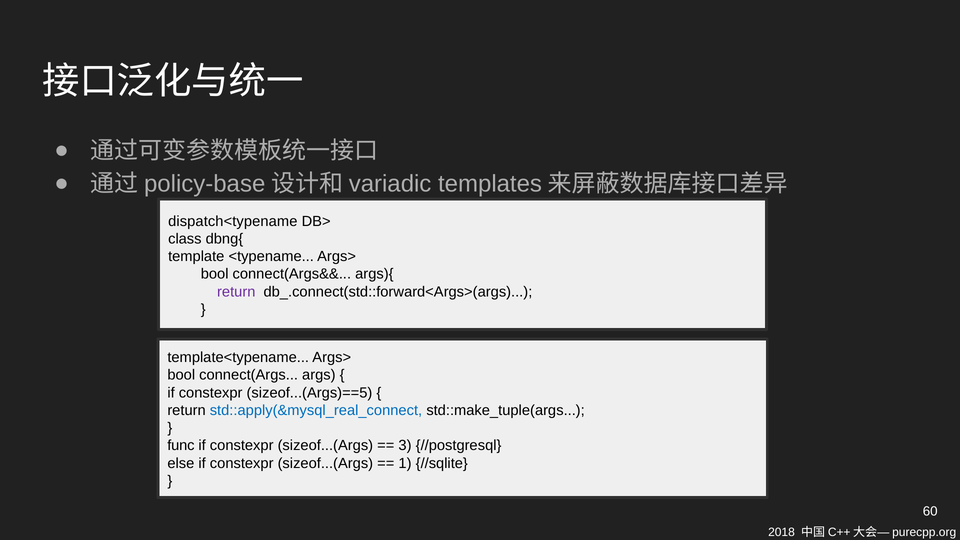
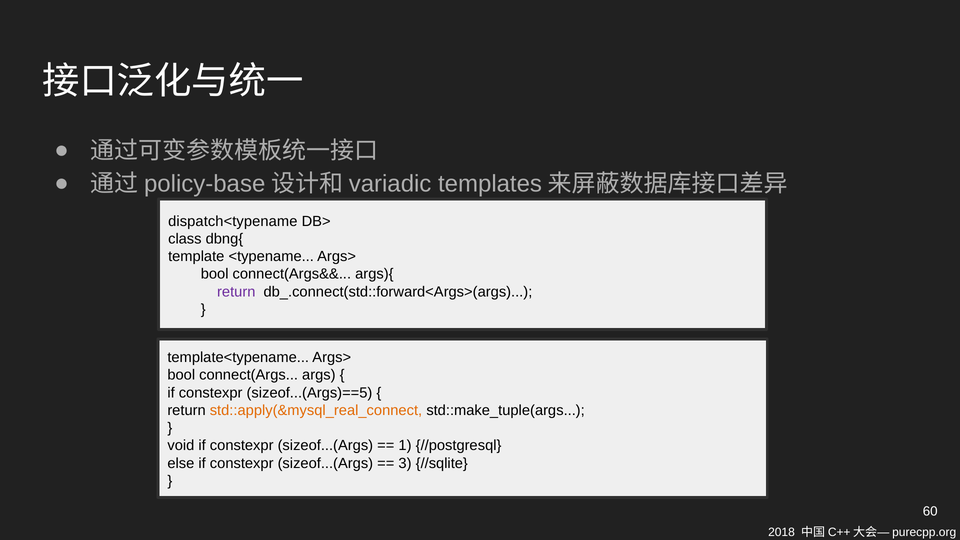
std::apply(&mysql_real_connect colour: blue -> orange
func: func -> void
3: 3 -> 1
1: 1 -> 3
